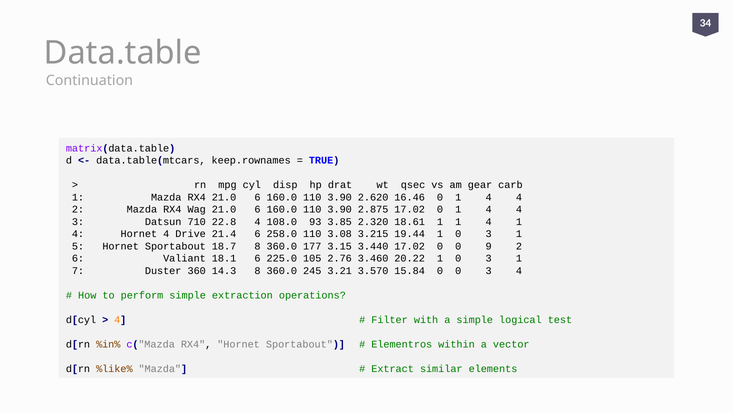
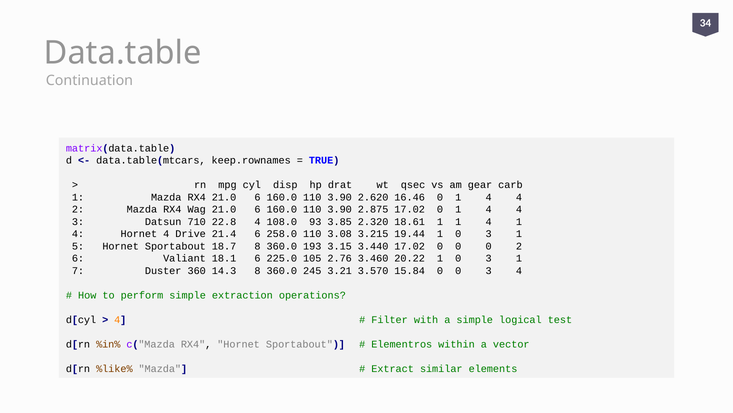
177: 177 -> 193
0 0 9: 9 -> 0
